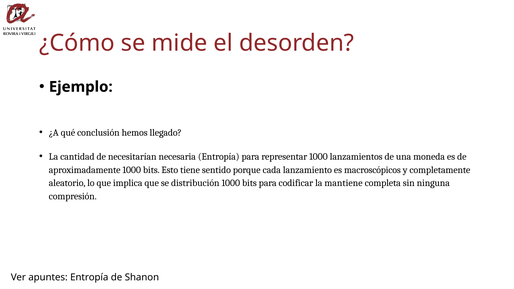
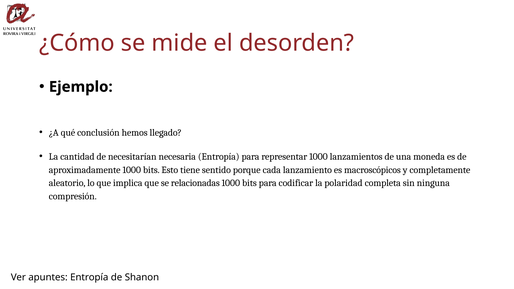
distribución: distribución -> relacionadas
mantiene: mantiene -> polaridad
